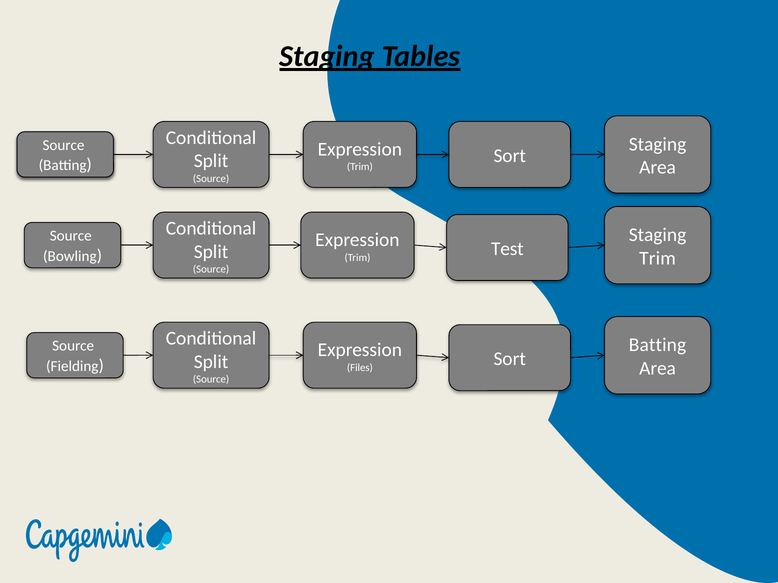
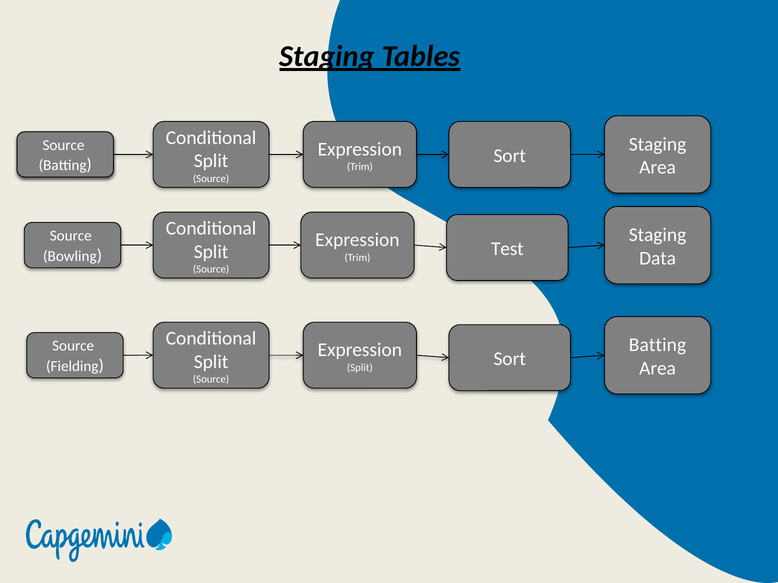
Trim at (658, 258): Trim -> Data
Files at (360, 368): Files -> Split
